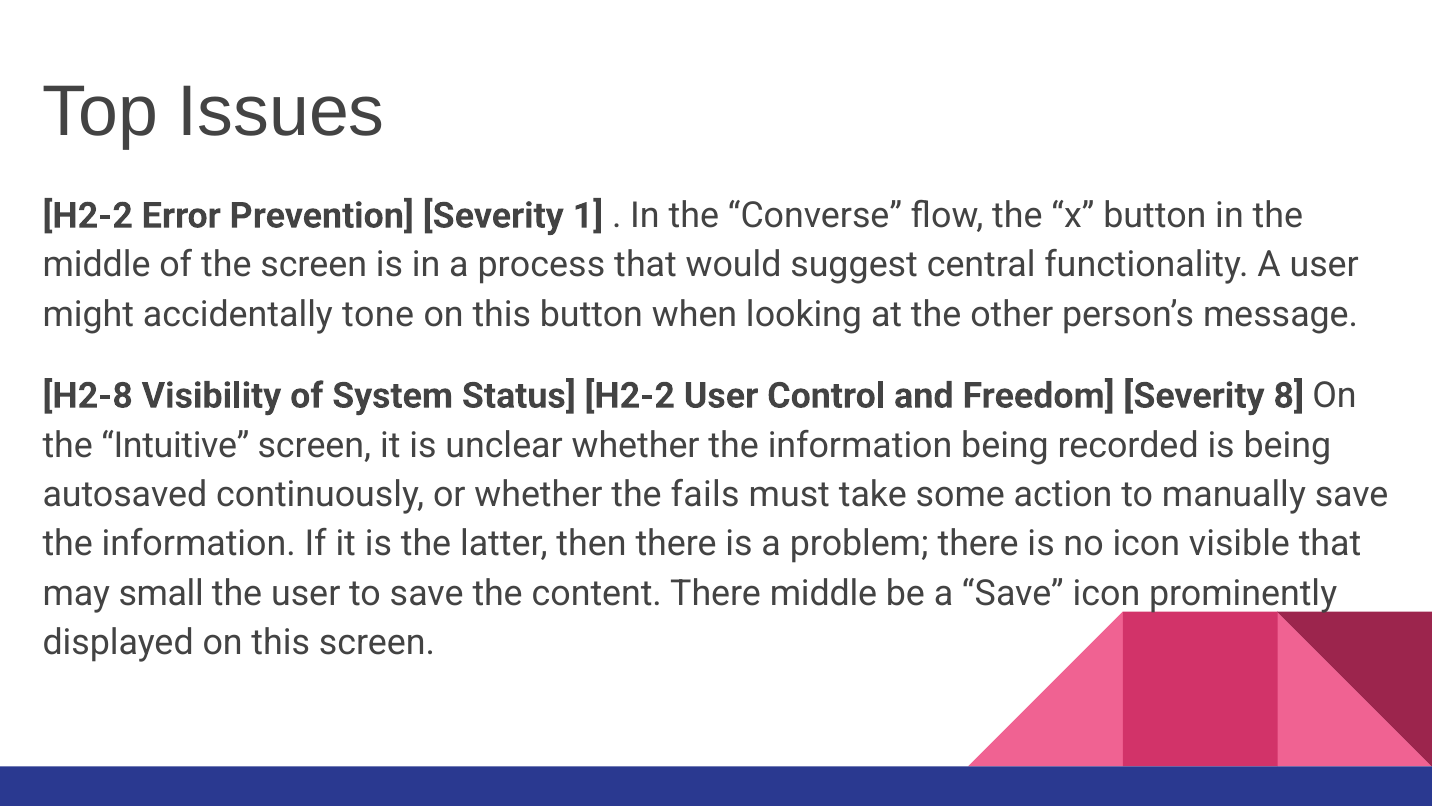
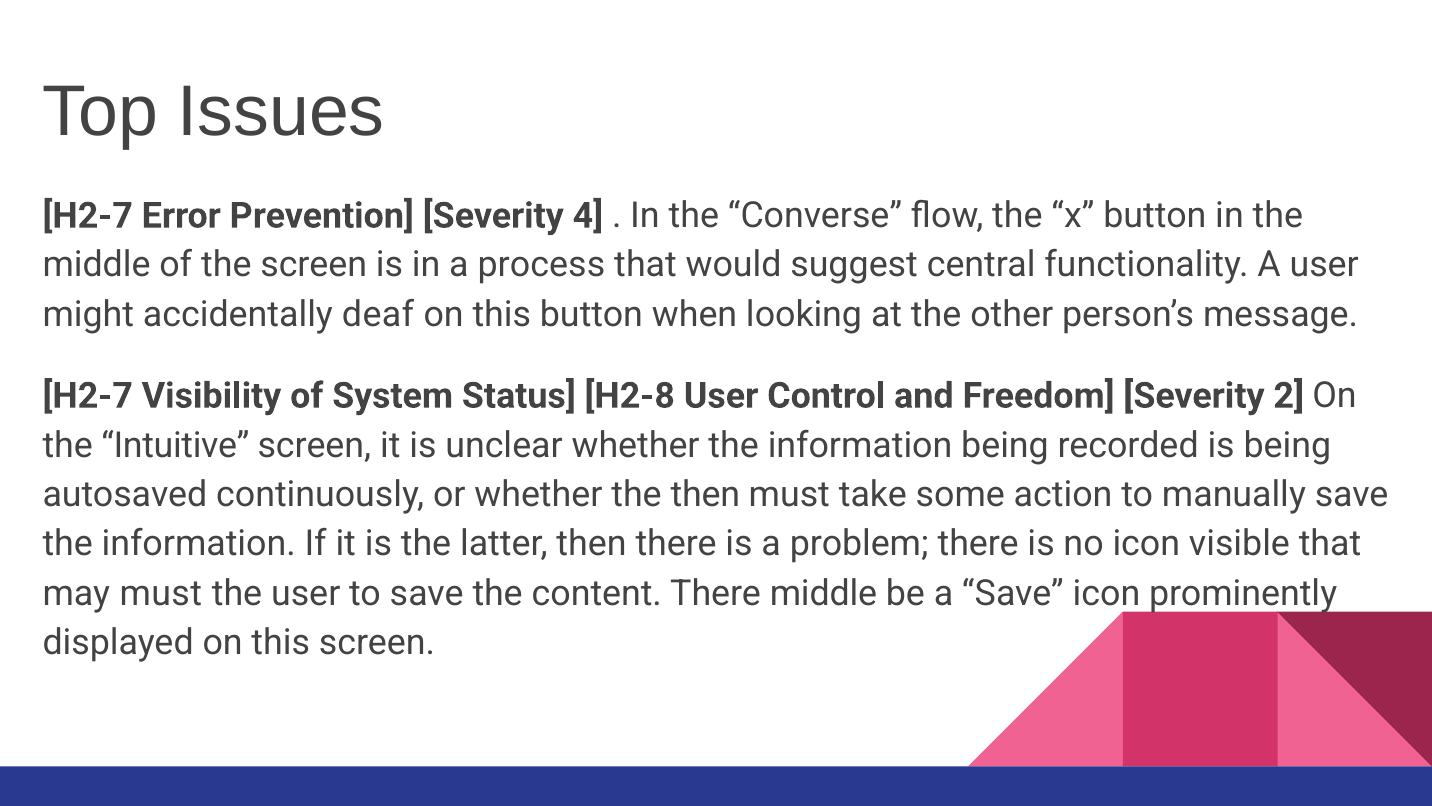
H2-2 at (88, 216): H2-2 -> H2-7
1: 1 -> 4
tone: tone -> deaf
H2-8 at (88, 396): H2-8 -> H2-7
Status H2-2: H2-2 -> H2-8
8: 8 -> 2
the fails: fails -> then
may small: small -> must
